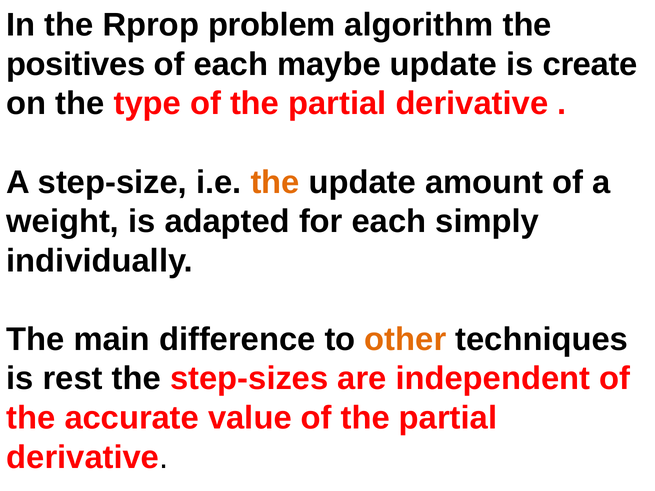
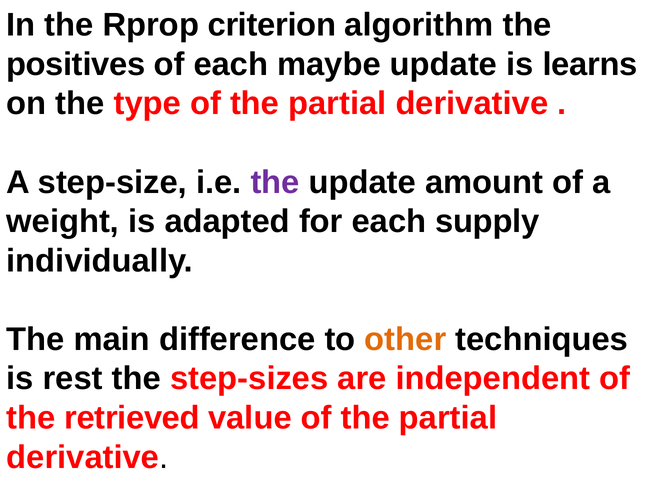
problem: problem -> criterion
create: create -> learns
the at (275, 182) colour: orange -> purple
simply: simply -> supply
accurate: accurate -> retrieved
